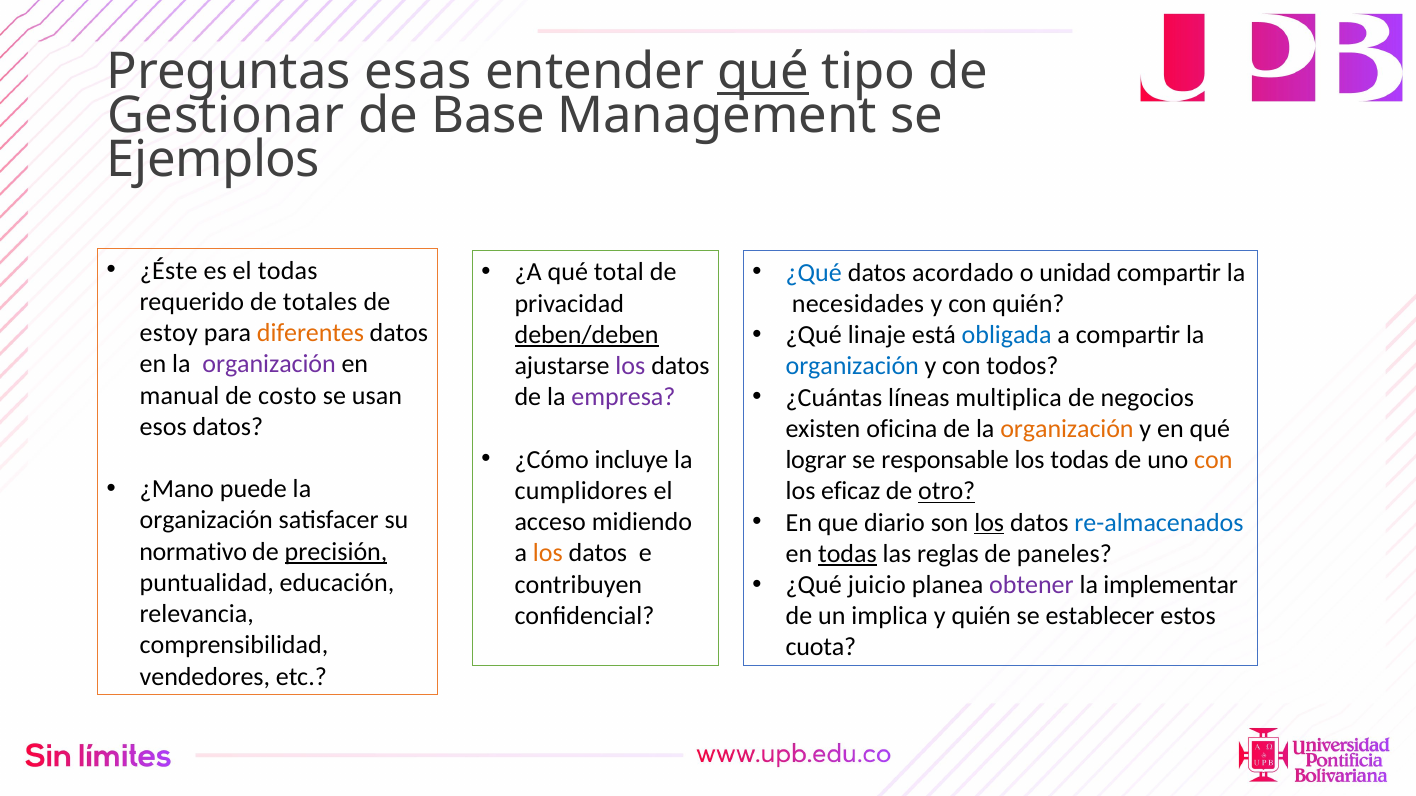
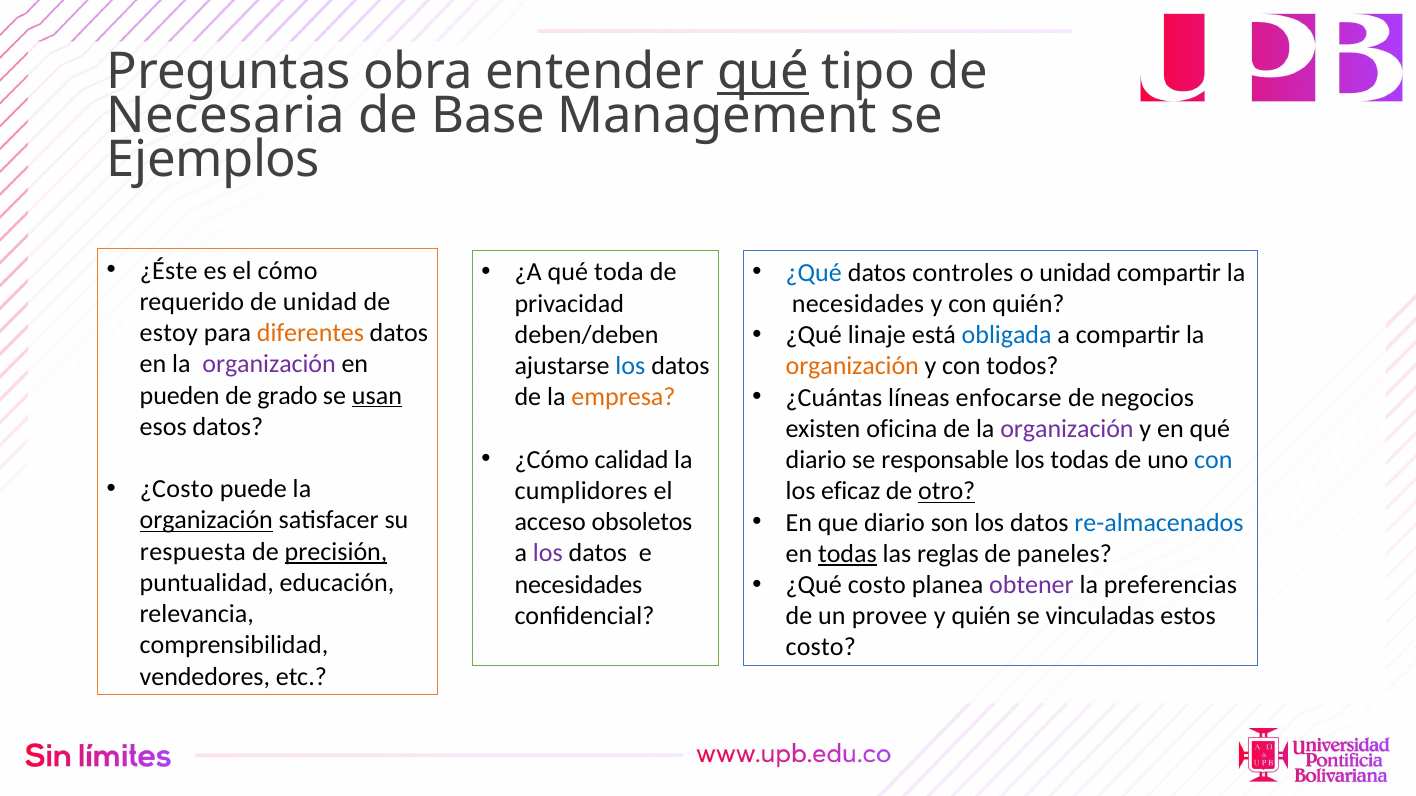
esas: esas -> obra
Gestionar: Gestionar -> Necesaria
el todas: todas -> cómo
total: total -> toda
acordado: acordado -> controles
de totales: totales -> unidad
deben/deben underline: present -> none
los at (630, 366) colour: purple -> blue
organización at (852, 367) colour: blue -> orange
multiplica: multiplica -> enfocarse
manual: manual -> pueden
costo: costo -> grado
usan underline: none -> present
empresa colour: purple -> orange
organización at (1067, 429) colour: orange -> purple
incluye: incluye -> calidad
lograr at (816, 460): lograr -> diario
con at (1213, 460) colour: orange -> blue
¿Mano: ¿Mano -> ¿Costo
los at (989, 523) underline: present -> none
organización at (206, 521) underline: none -> present
midiendo: midiendo -> obsoletos
normativo: normativo -> respuesta
los at (548, 554) colour: orange -> purple
¿Qué juicio: juicio -> costo
implementar: implementar -> preferencias
contribuyen at (578, 585): contribuyen -> necesidades
implica: implica -> provee
establecer: establecer -> vinculadas
cuota at (821, 648): cuota -> costo
